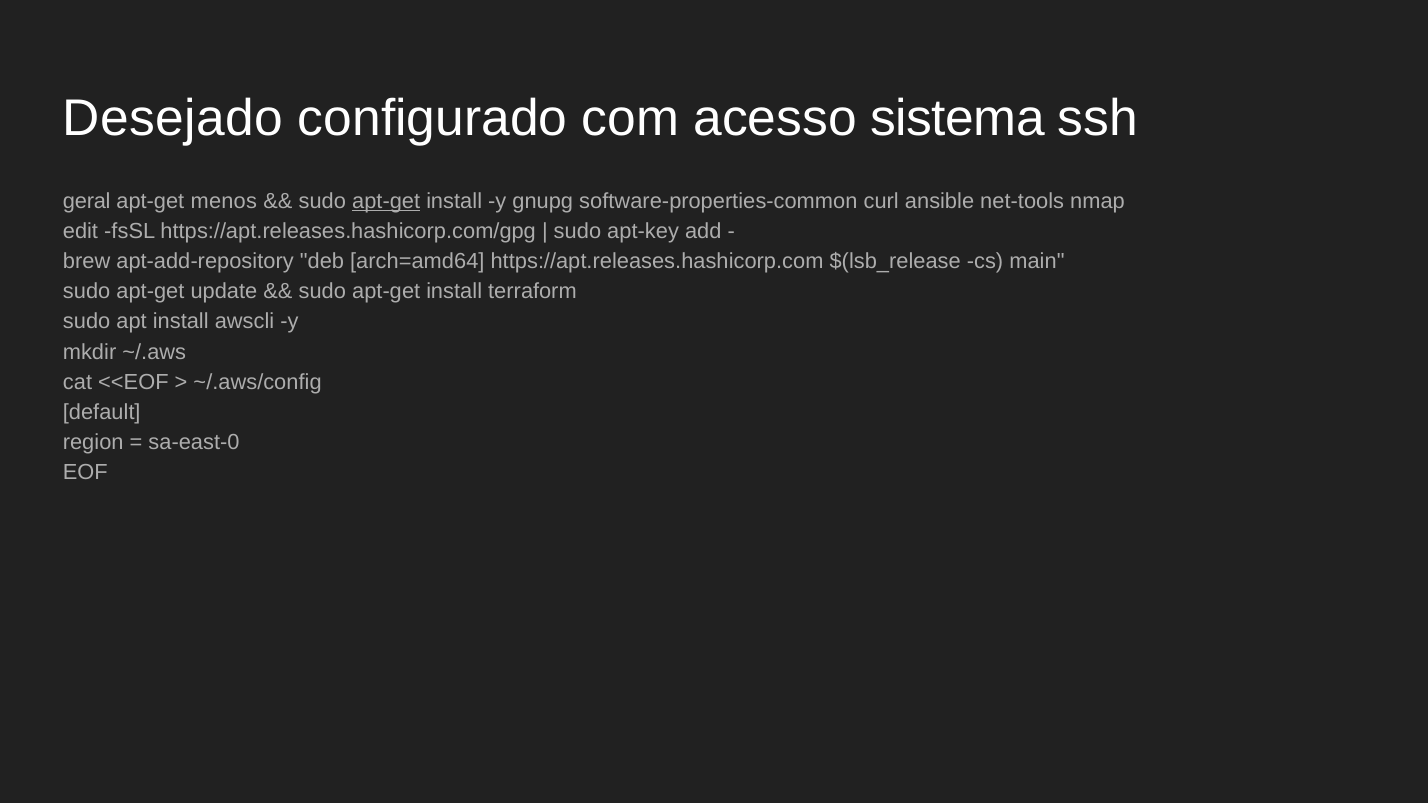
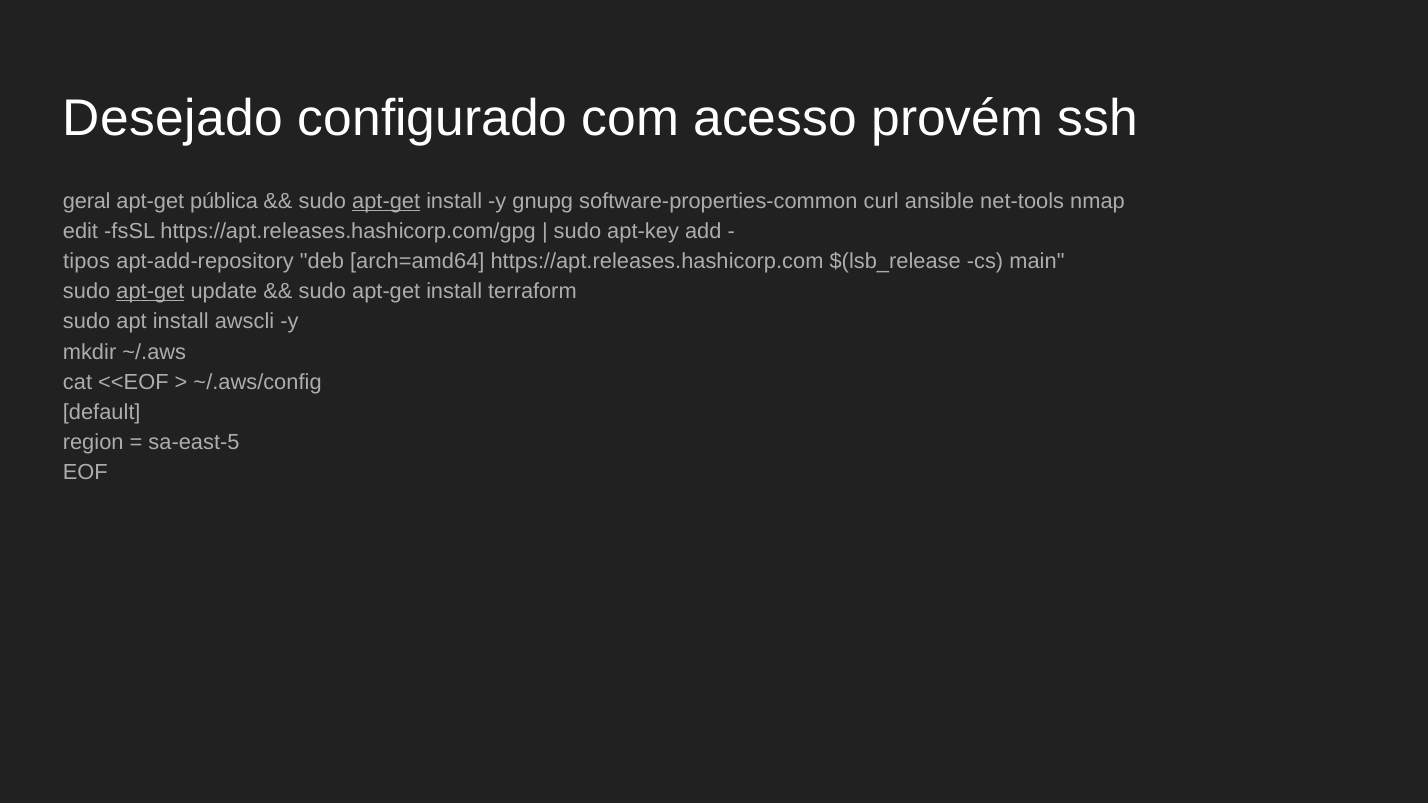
sistema: sistema -> provém
menos: menos -> pública
brew: brew -> tipos
apt-get at (150, 292) underline: none -> present
sa-east-0: sa-east-0 -> sa-east-5
